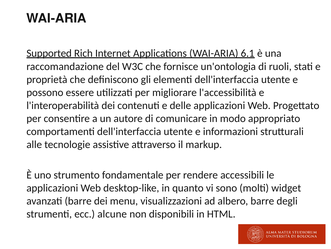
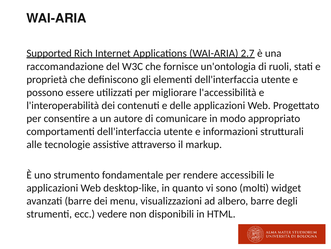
6.1: 6.1 -> 2.7
alcune: alcune -> vedere
